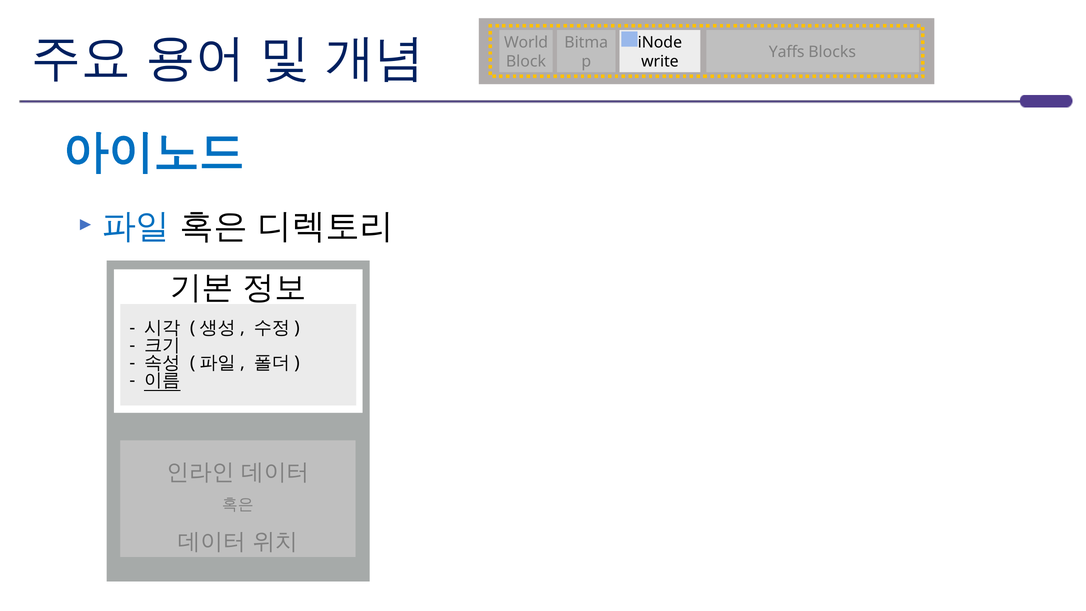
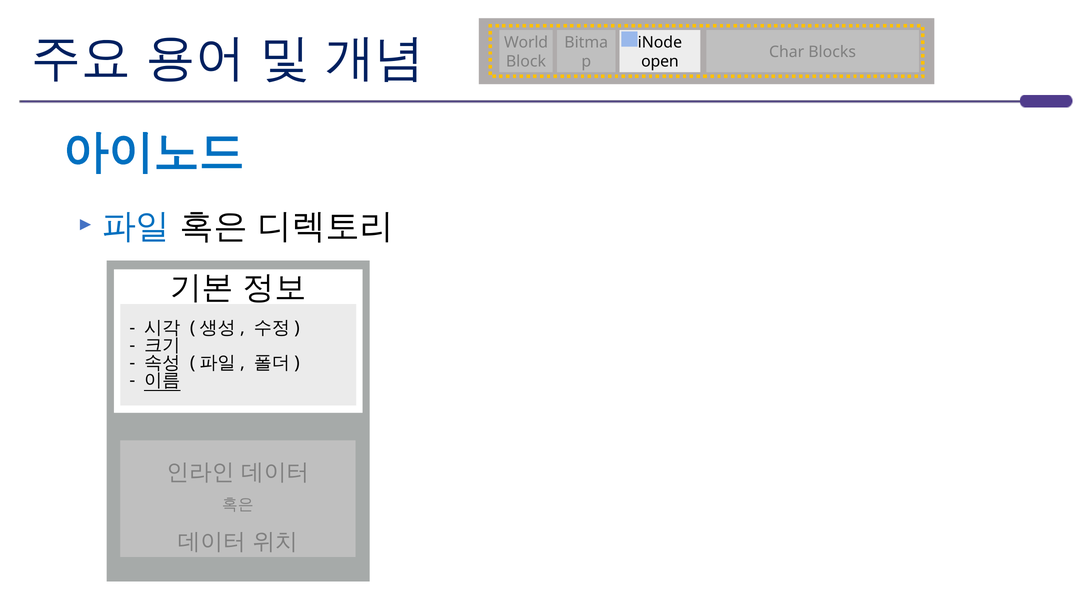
Yaffs: Yaffs -> Char
write: write -> open
